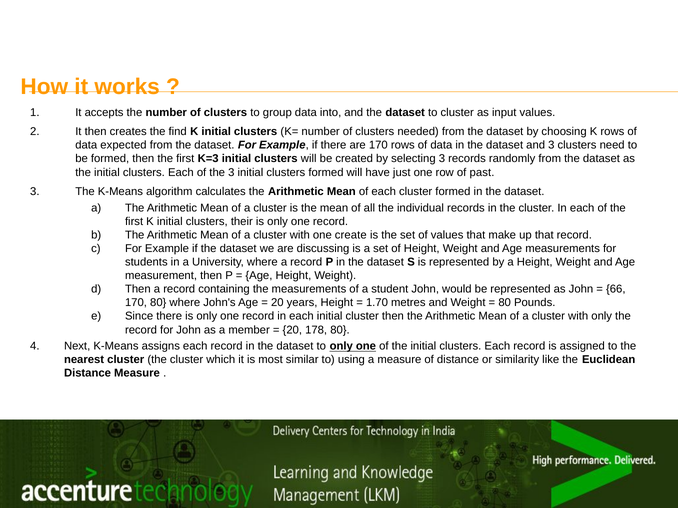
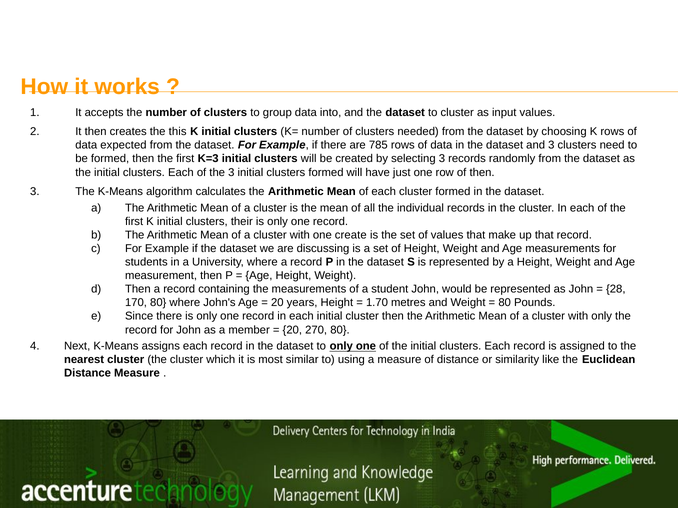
find: find -> this
are 170: 170 -> 785
of past: past -> then
66: 66 -> 28
178: 178 -> 270
